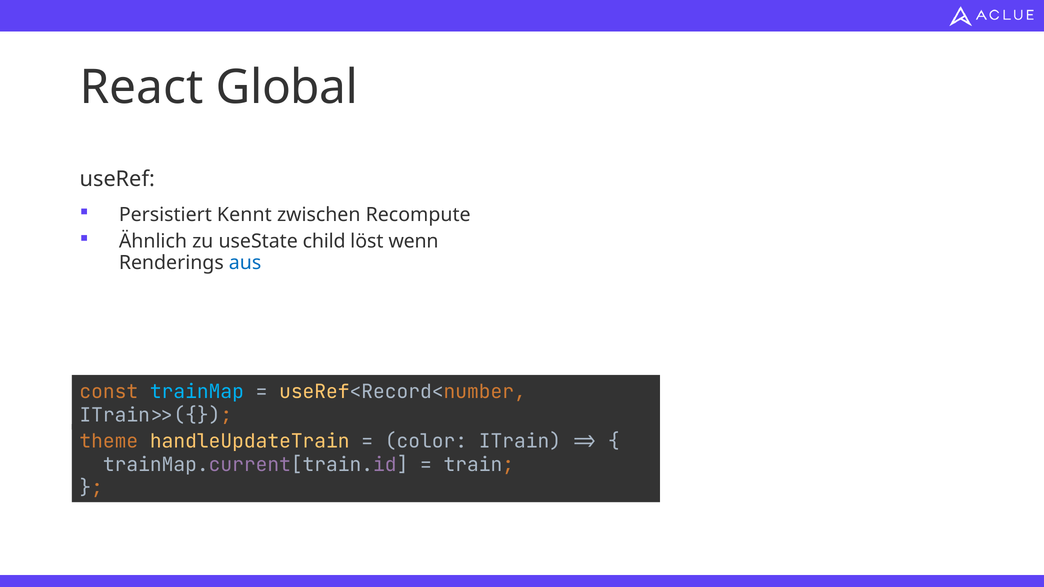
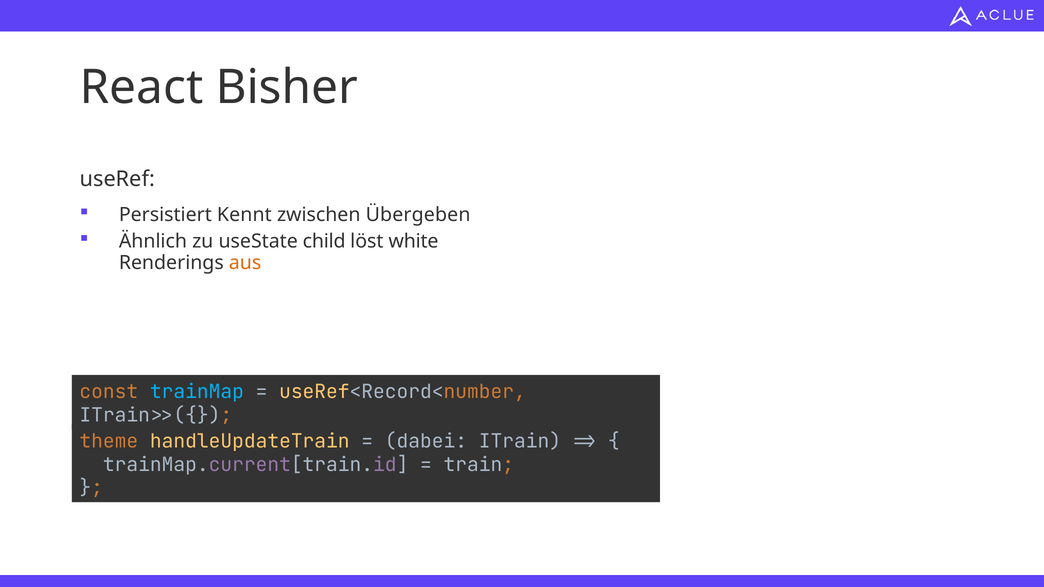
Global: Global -> Bisher
Recompute: Recompute -> Übergeben
wenn: wenn -> white
aus colour: blue -> orange
color: color -> dabei
